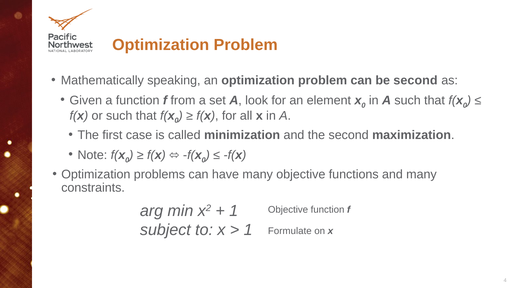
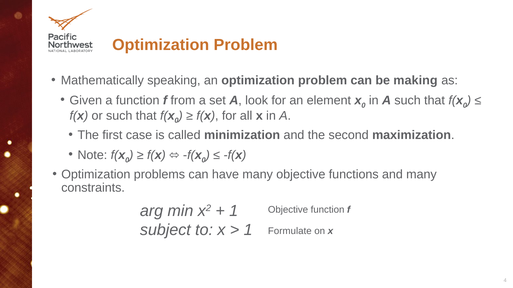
be second: second -> making
